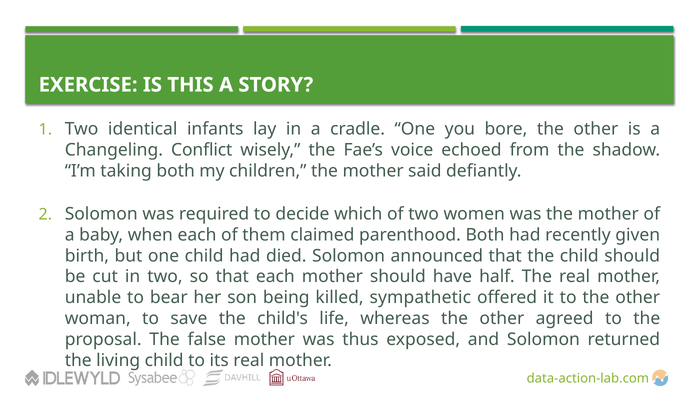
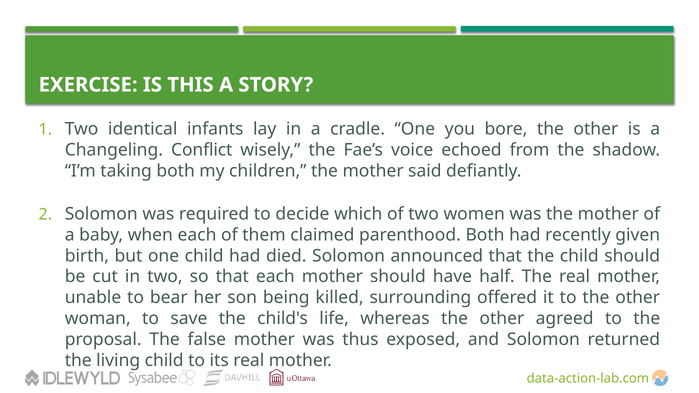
sympathetic: sympathetic -> surrounding
